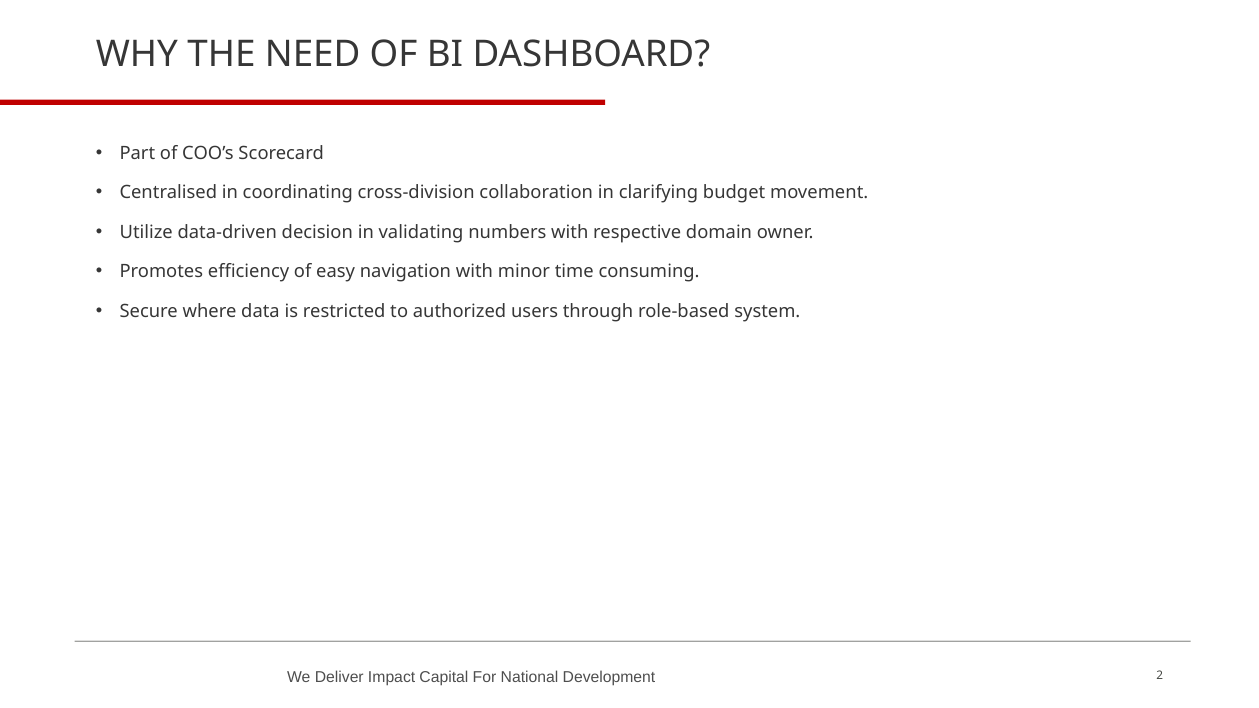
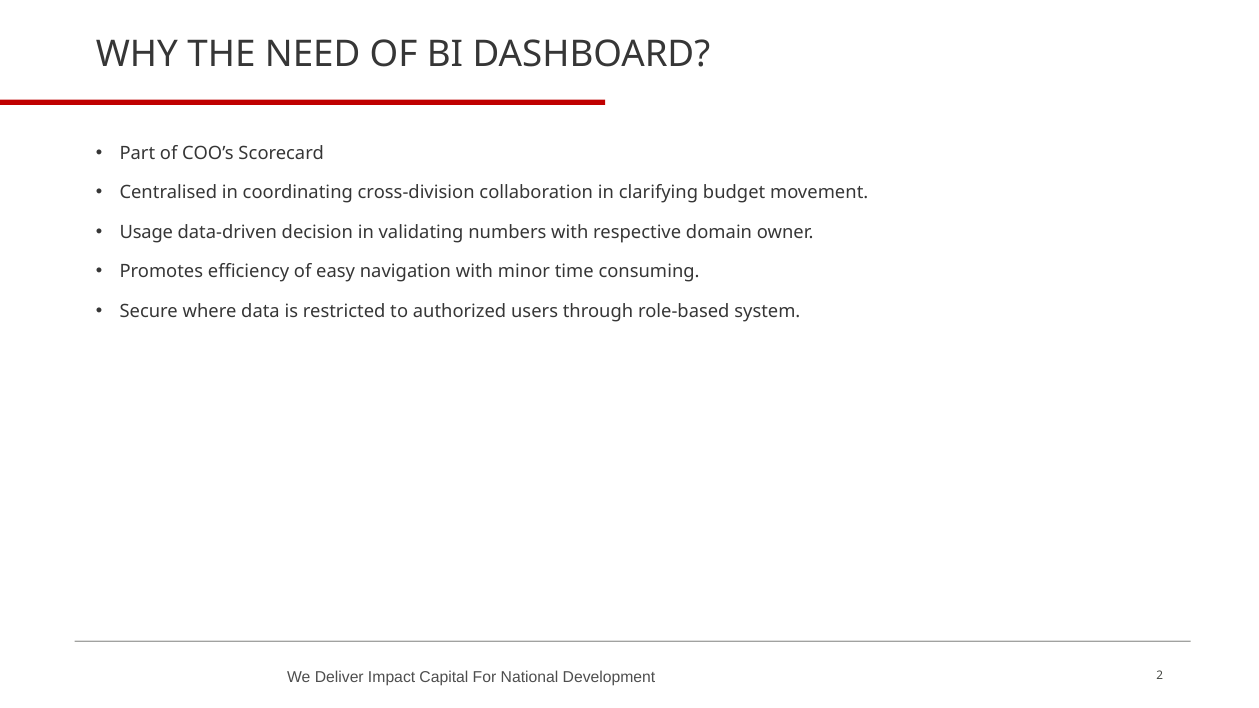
Utilize: Utilize -> Usage
